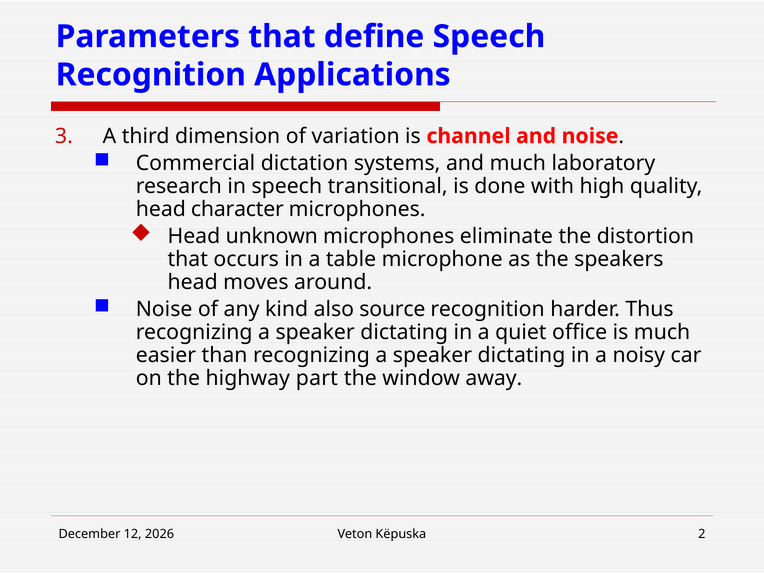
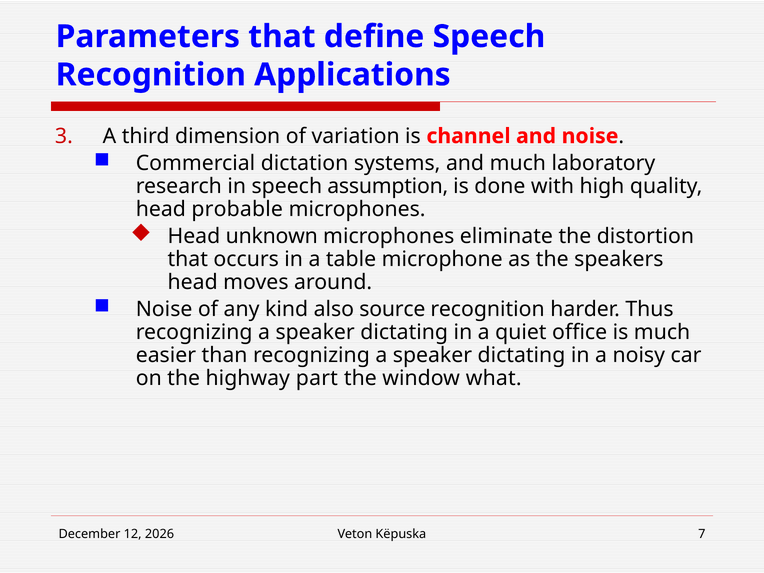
transitional: transitional -> assumption
character: character -> probable
away: away -> what
2: 2 -> 7
